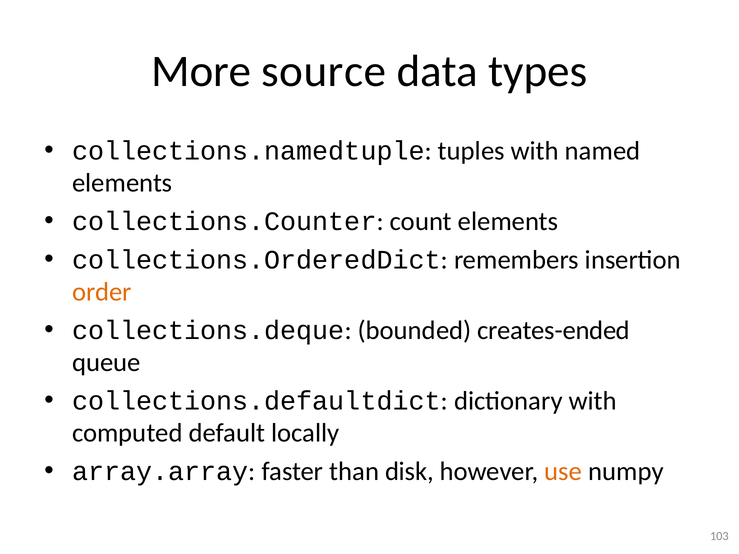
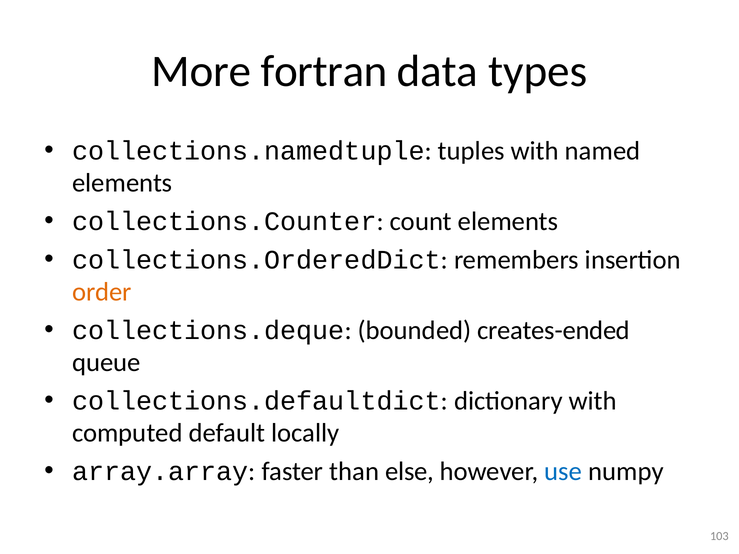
source: source -> fortran
disk: disk -> else
use colour: orange -> blue
